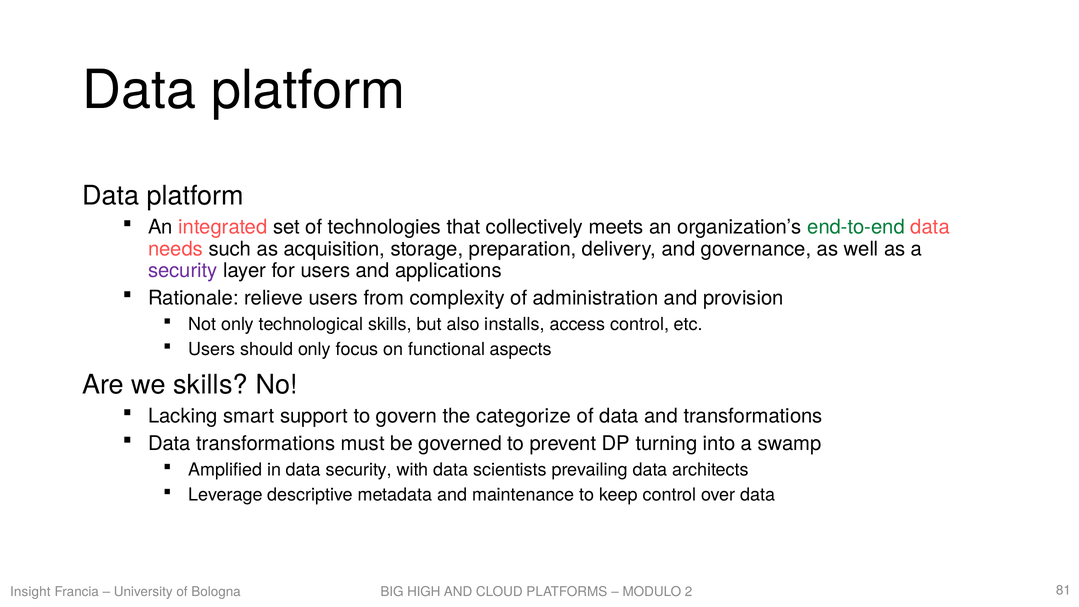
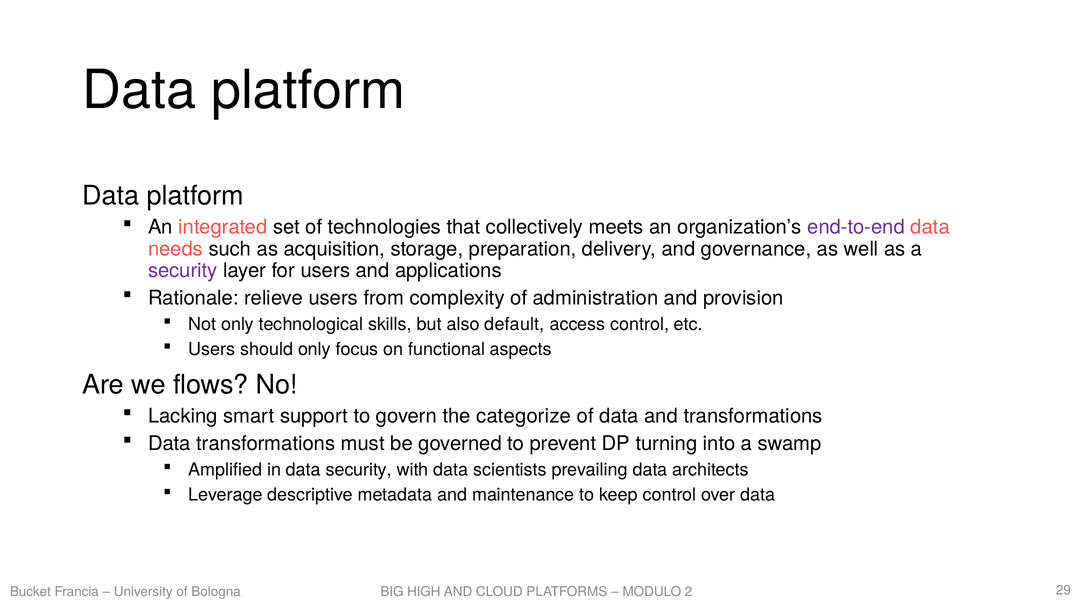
end-to-end colour: green -> purple
installs: installs -> default
we skills: skills -> flows
Insight: Insight -> Bucket
81: 81 -> 29
